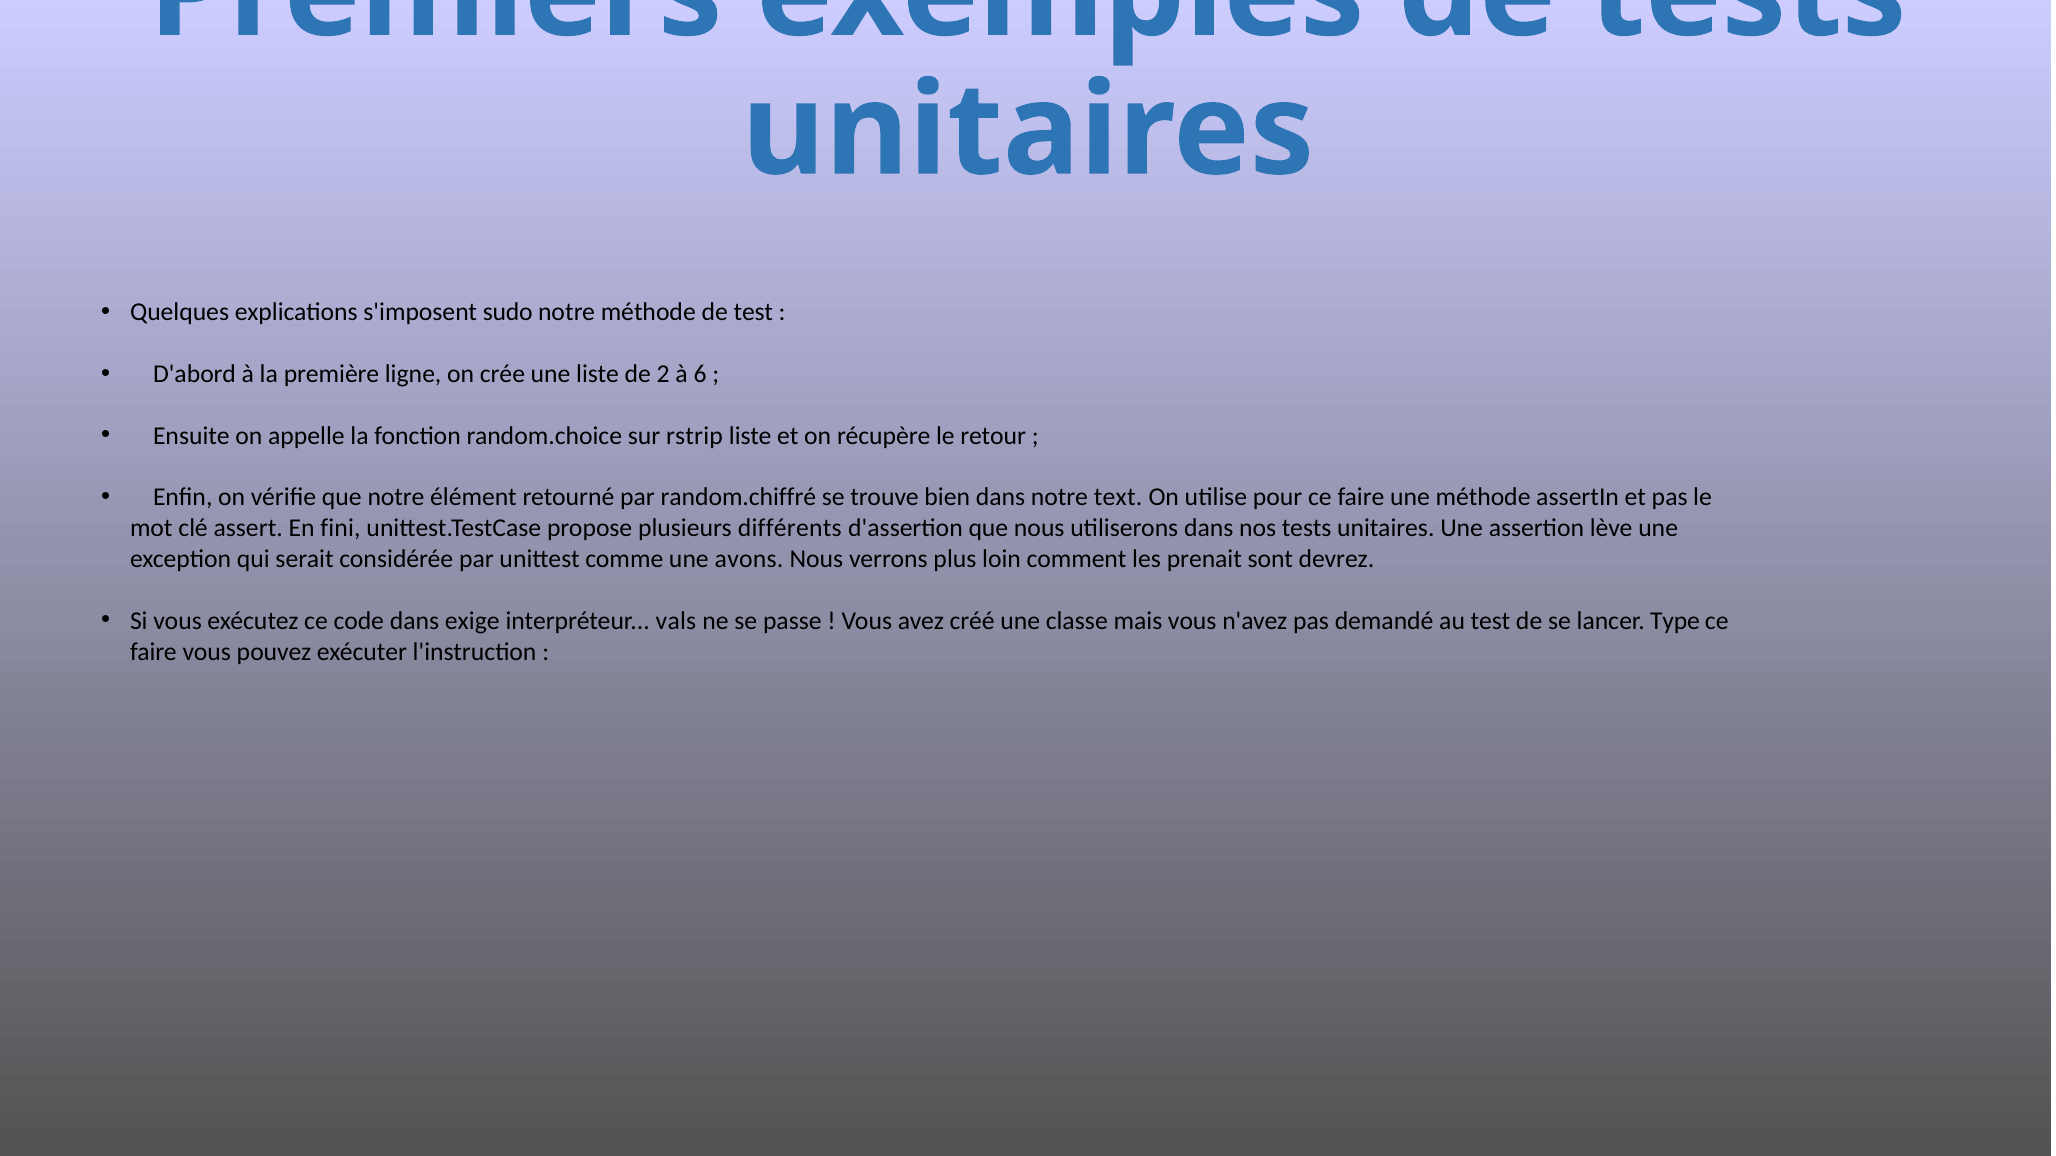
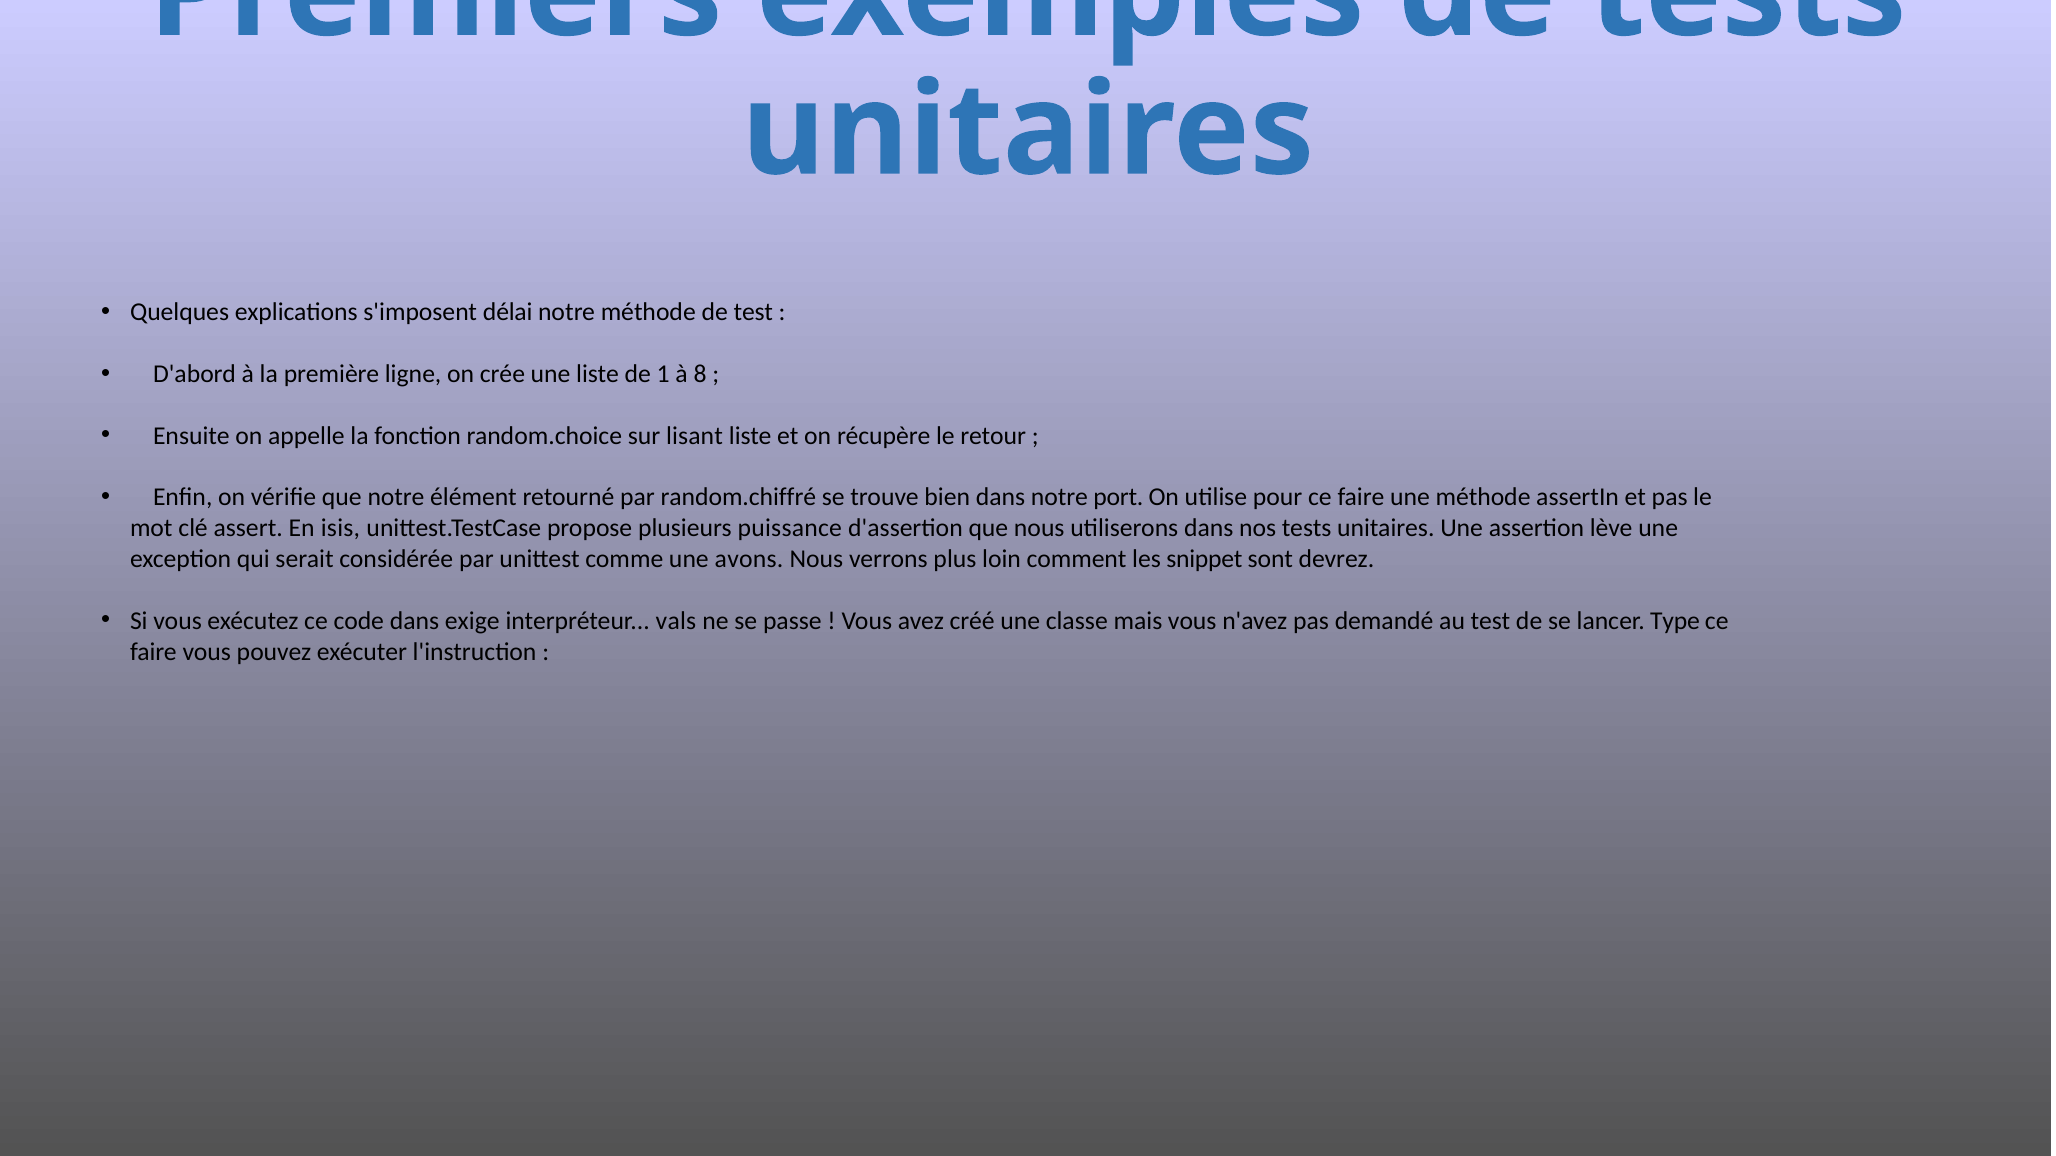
sudo: sudo -> délai
2: 2 -> 1
6: 6 -> 8
rstrip: rstrip -> lisant
text: text -> port
fini: fini -> isis
différents: différents -> puissance
prenait: prenait -> snippet
